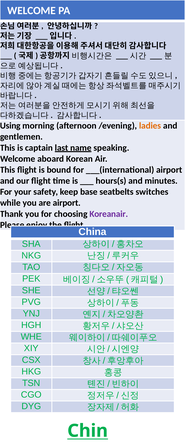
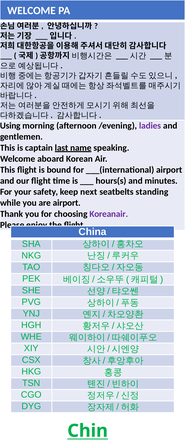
ladies colour: orange -> purple
base: base -> next
switches: switches -> standing
